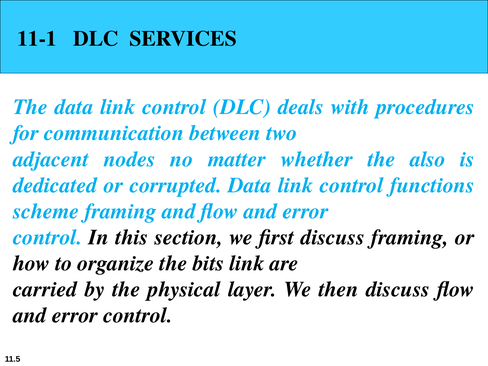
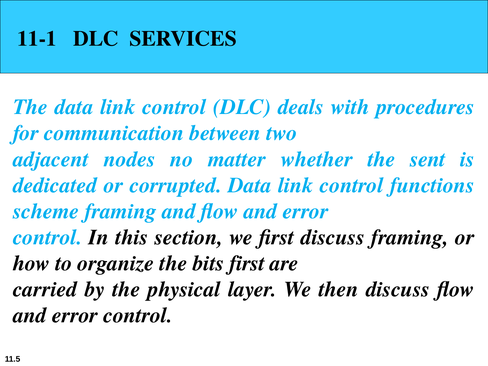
also: also -> sent
bits link: link -> first
